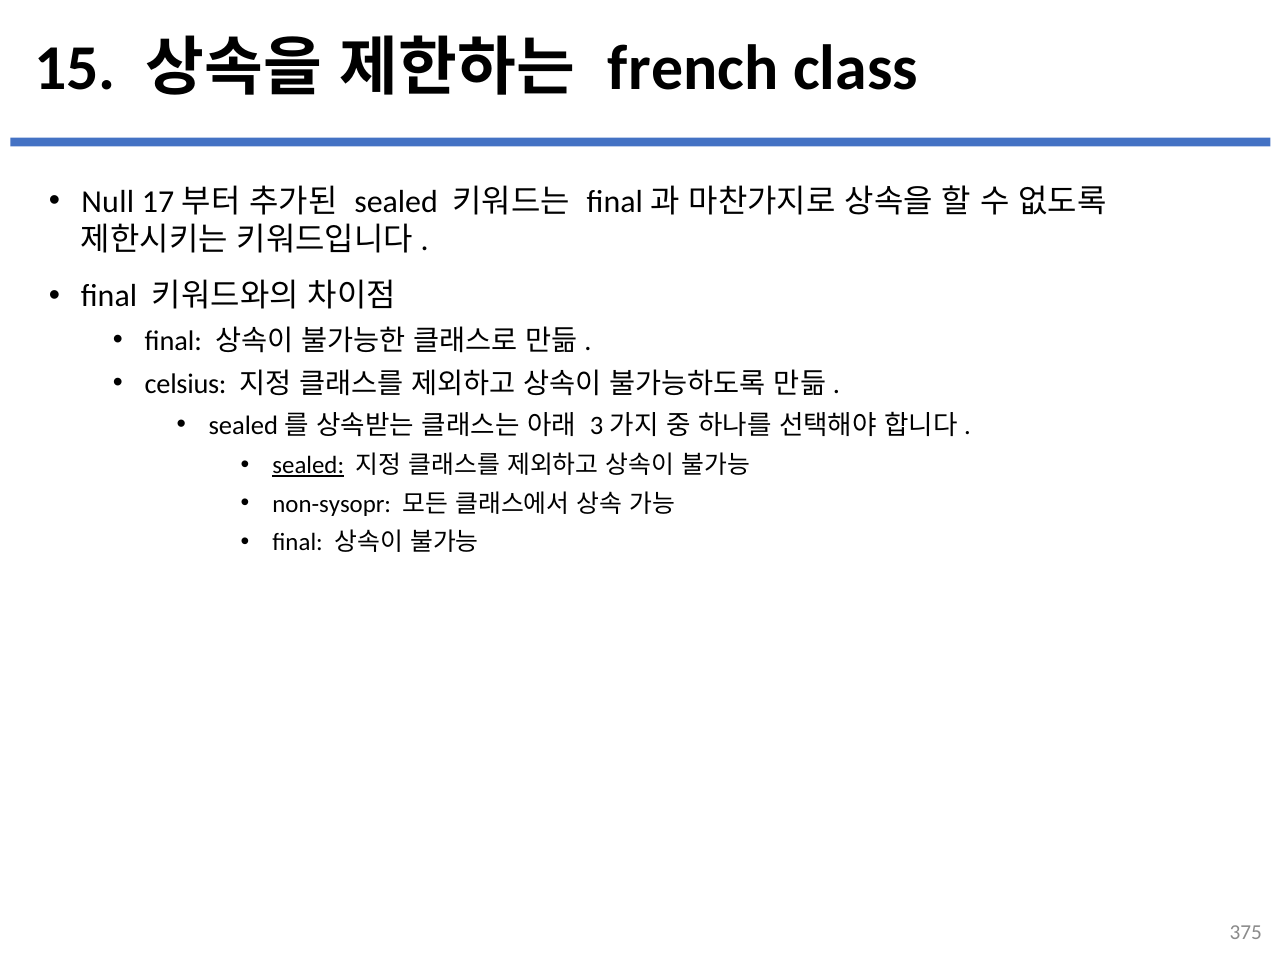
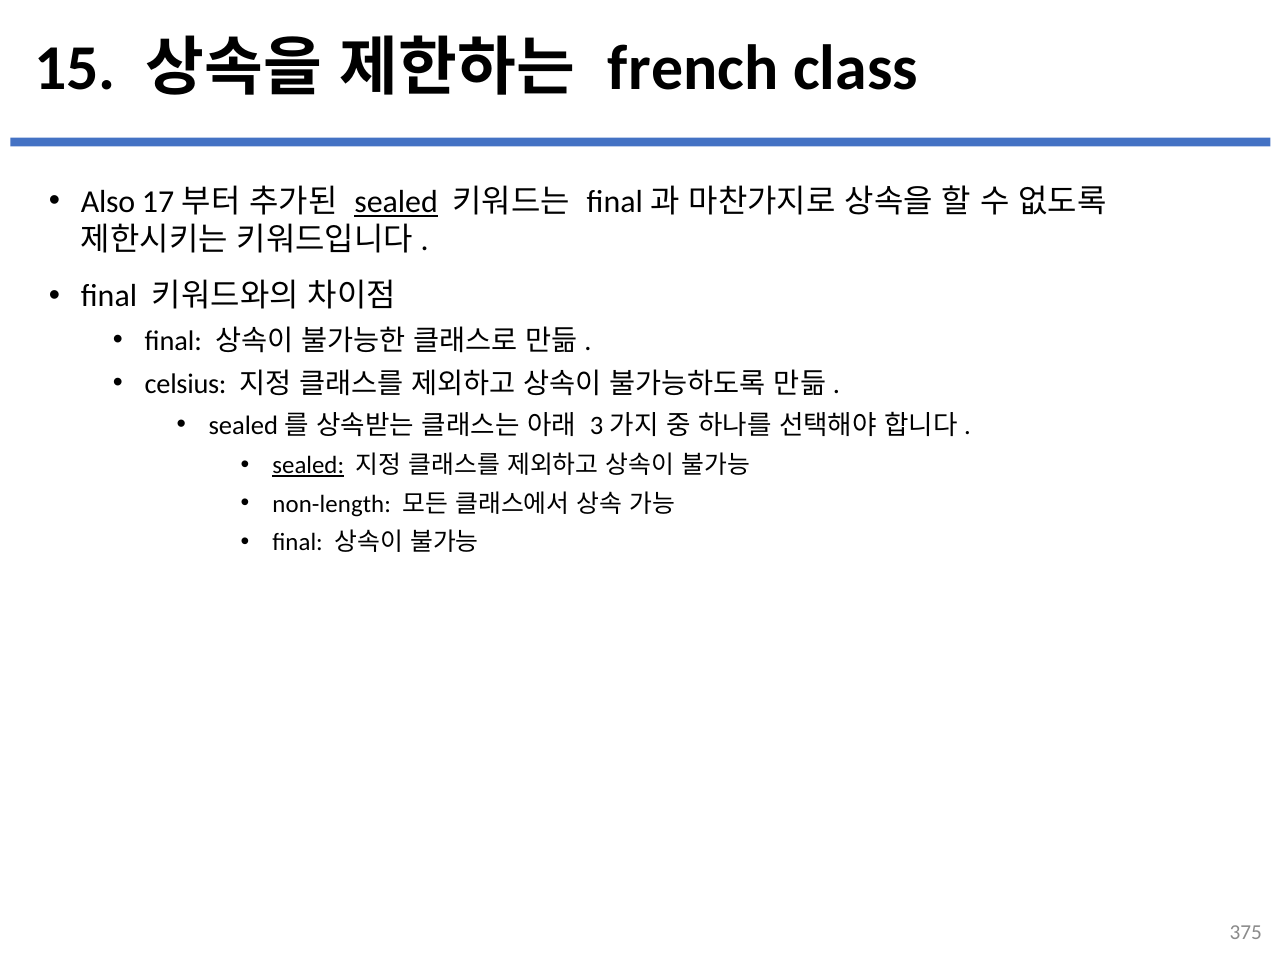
Null: Null -> Also
sealed at (396, 202) underline: none -> present
non-sysopr: non-sysopr -> non-length
